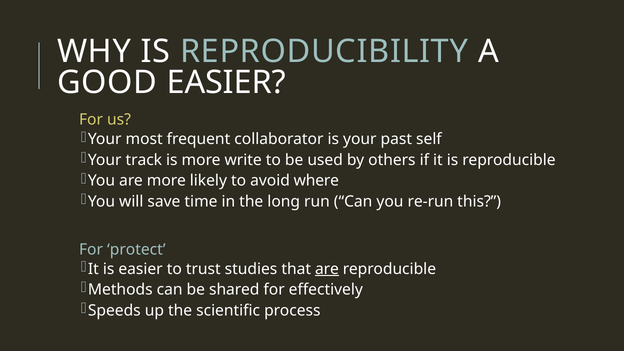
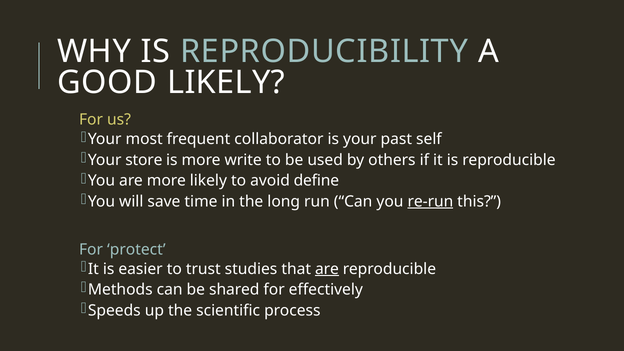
GOOD EASIER: EASIER -> LIKELY
track: track -> store
where: where -> define
re-run underline: none -> present
